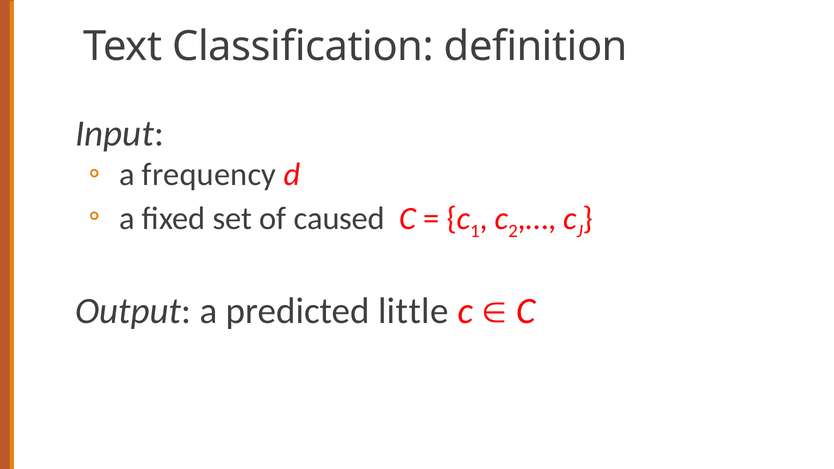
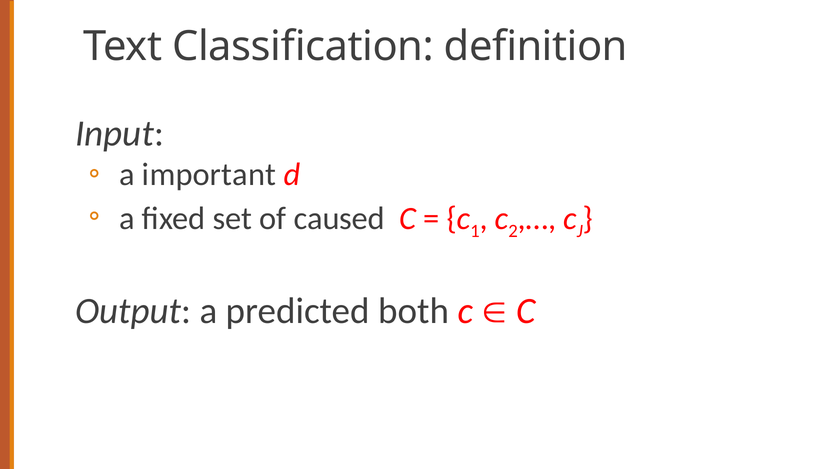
frequency: frequency -> important
little: little -> both
